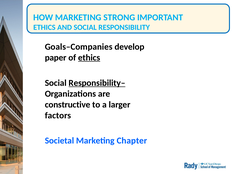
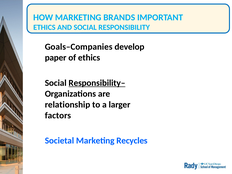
STRONG: STRONG -> BRANDS
ethics at (89, 58) underline: present -> none
constructive: constructive -> relationship
Chapter: Chapter -> Recycles
